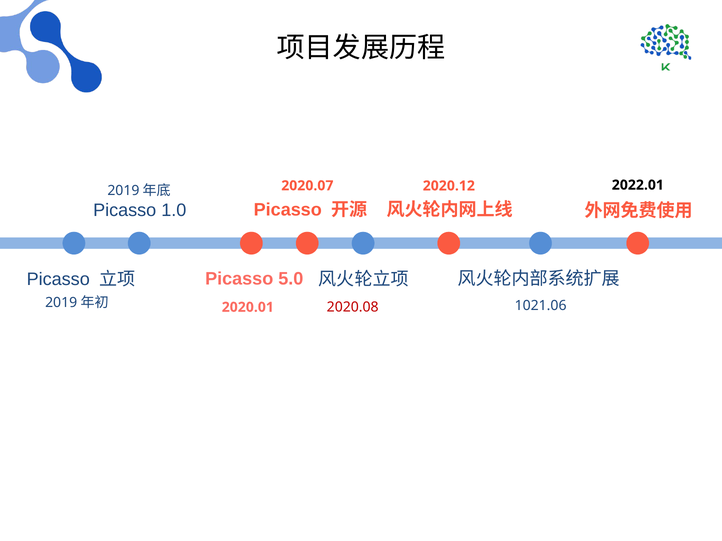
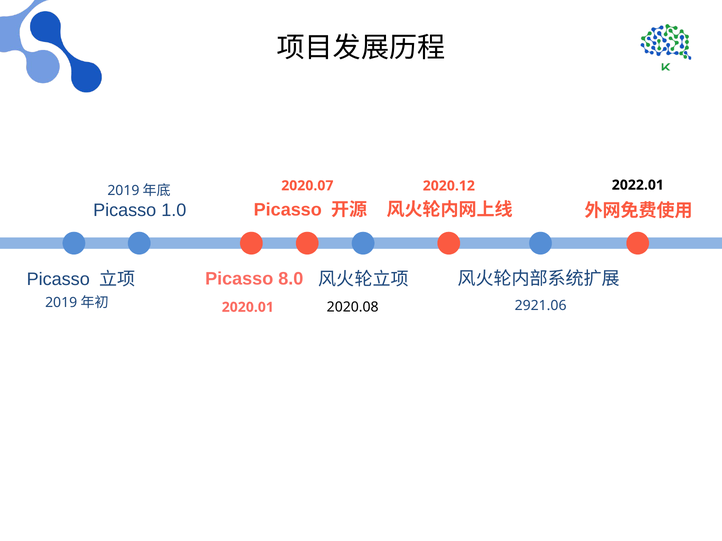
5.0: 5.0 -> 8.0
1021.06: 1021.06 -> 2921.06
2020.08 colour: red -> black
